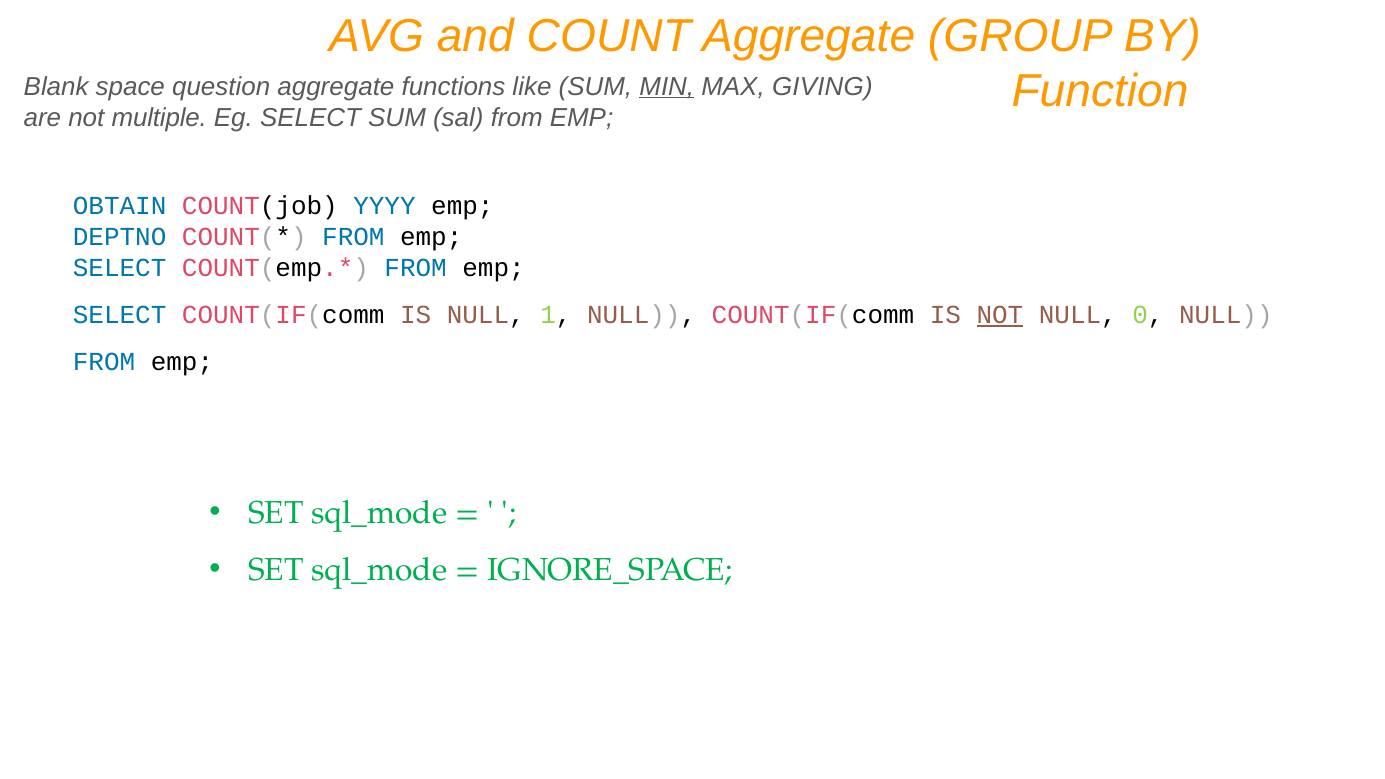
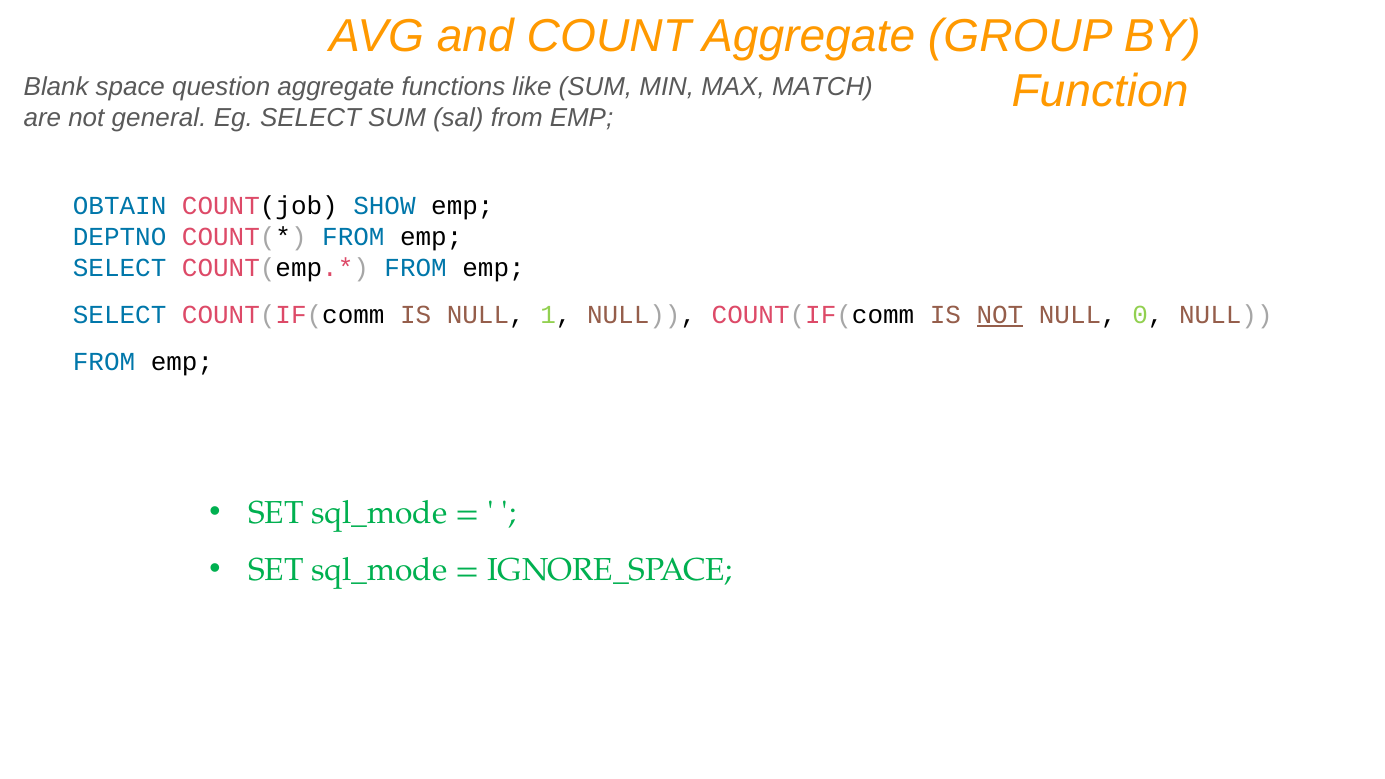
MIN underline: present -> none
GIVING: GIVING -> MATCH
multiple: multiple -> general
YYYY: YYYY -> SHOW
